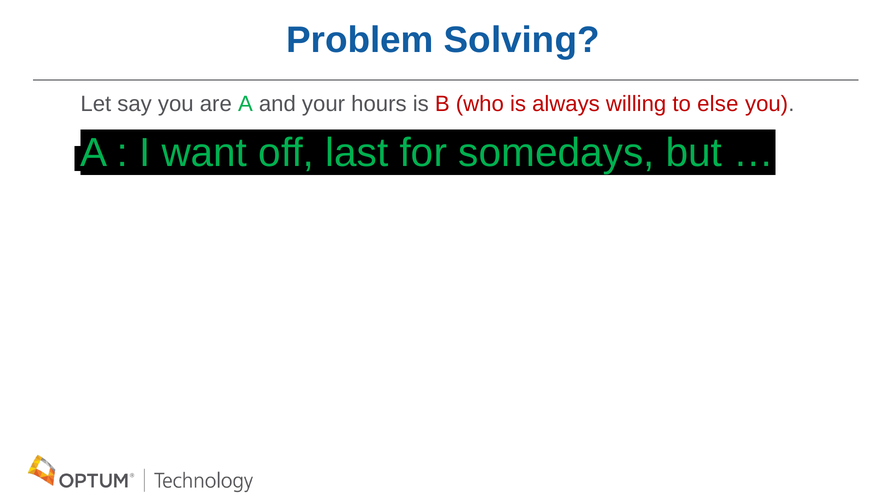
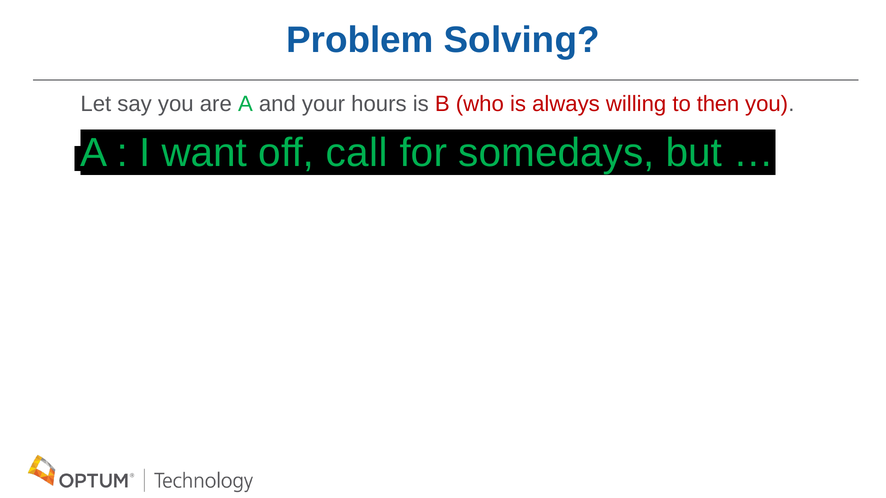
else: else -> then
last: last -> call
